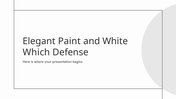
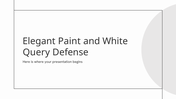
Which: Which -> Query
